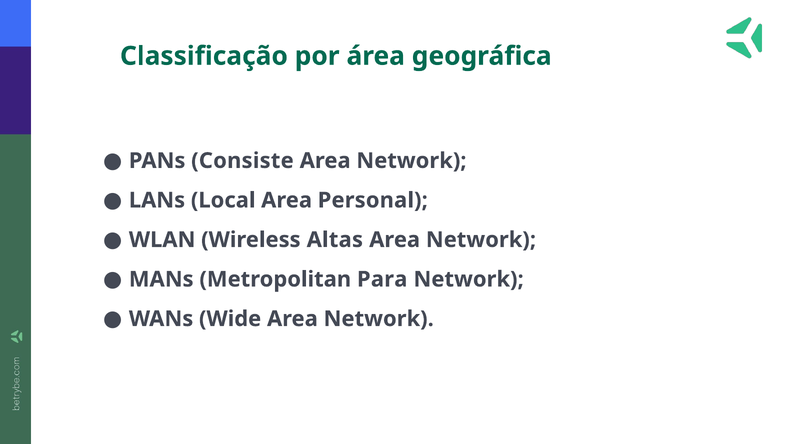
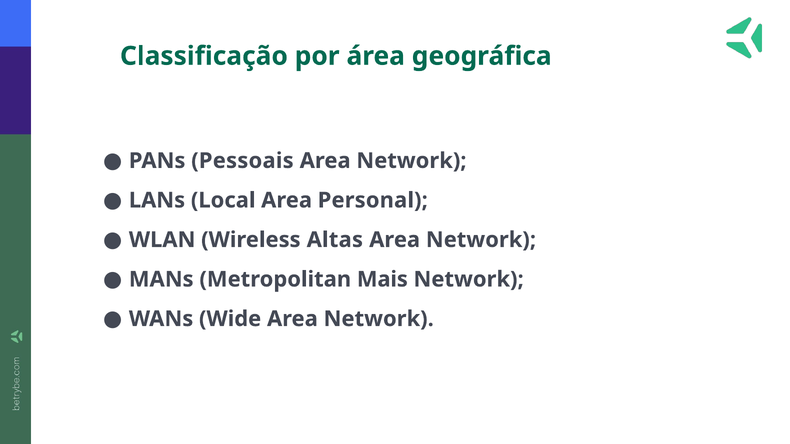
Consiste: Consiste -> Pessoais
Para: Para -> Mais
